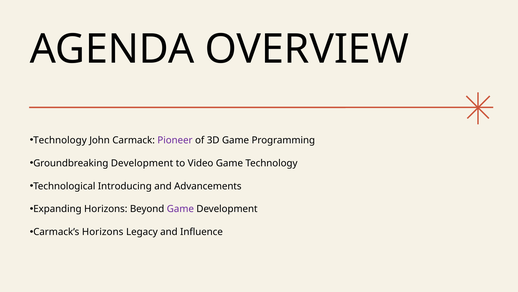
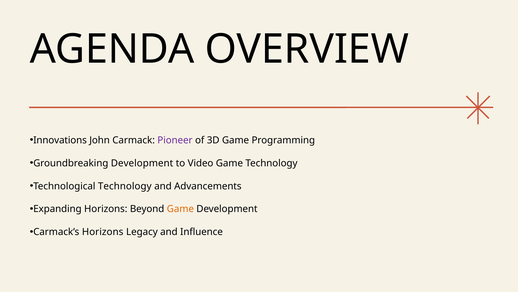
Technology at (60, 140): Technology -> Innovations
Technological Introducing: Introducing -> Technology
Game at (180, 209) colour: purple -> orange
